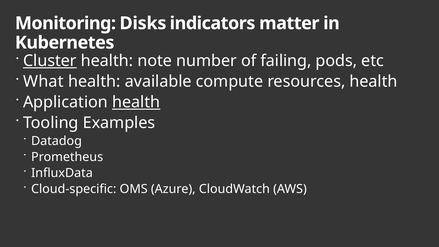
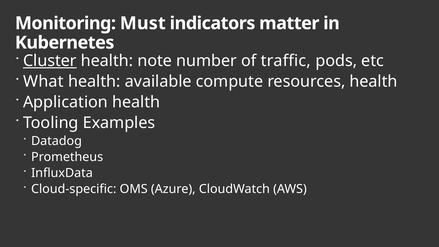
Disks: Disks -> Must
failing: failing -> traffic
health at (136, 102) underline: present -> none
